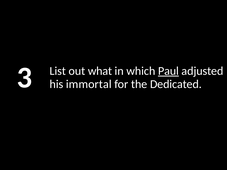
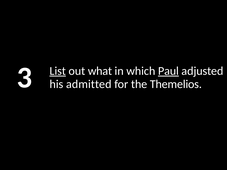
List underline: none -> present
immortal: immortal -> admitted
Dedicated: Dedicated -> Themelios
